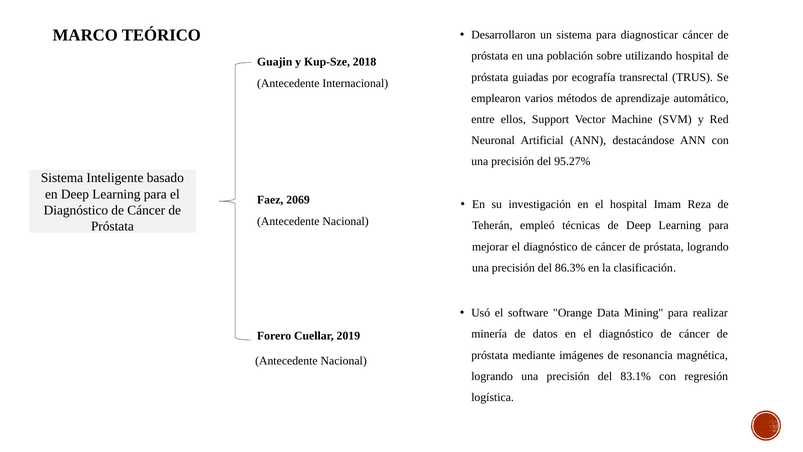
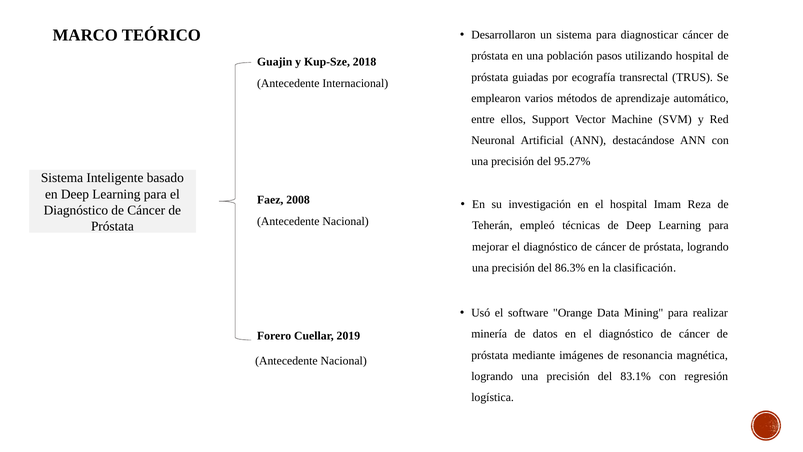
sobre: sobre -> pasos
2069: 2069 -> 2008
